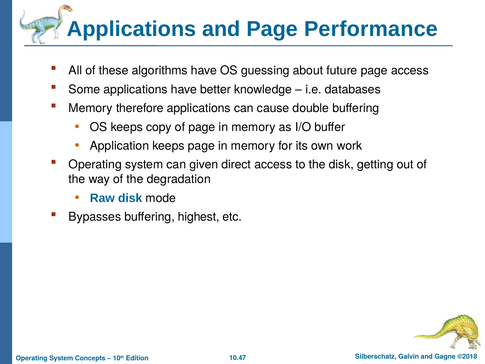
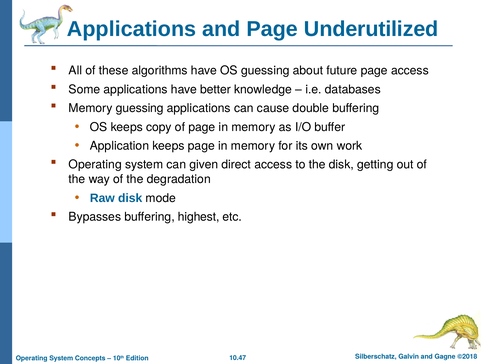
Performance: Performance -> Underutilized
Memory therefore: therefore -> guessing
